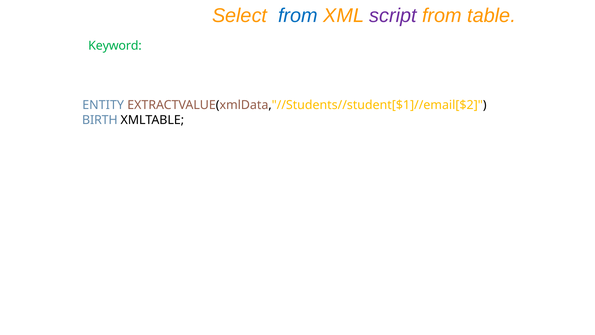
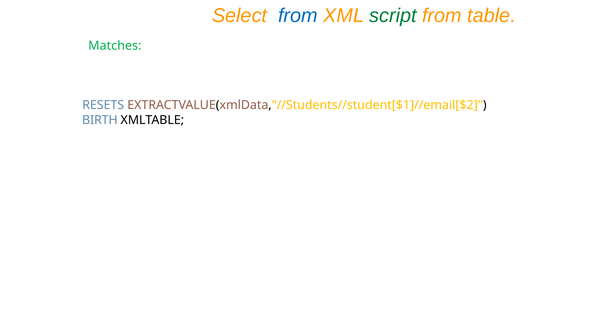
script colour: purple -> green
Keyword: Keyword -> Matches
ENTITY: ENTITY -> RESETS
